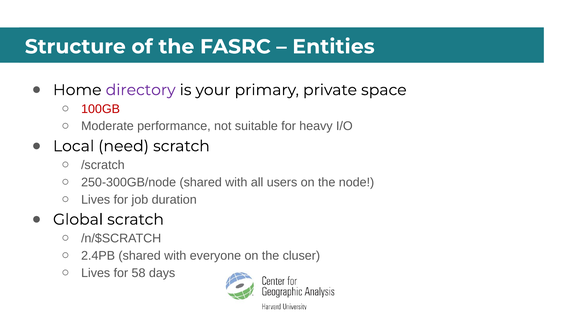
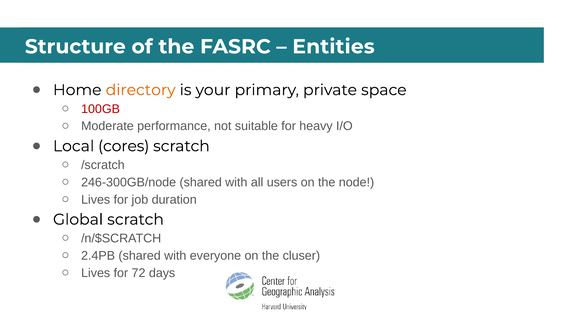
directory colour: purple -> orange
need: need -> cores
250-300GB/node: 250-300GB/node -> 246-300GB/node
58: 58 -> 72
